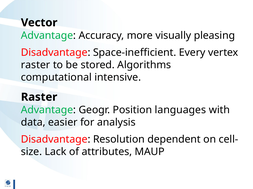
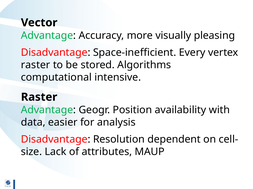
languages: languages -> availability
